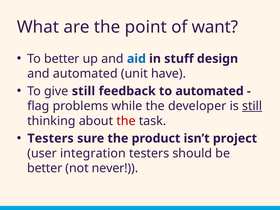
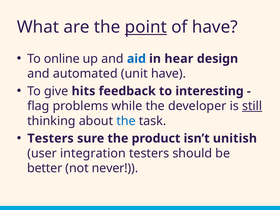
point underline: none -> present
of want: want -> have
To better: better -> online
stuff: stuff -> hear
give still: still -> hits
to automated: automated -> interesting
the at (126, 121) colour: red -> blue
project: project -> unitish
